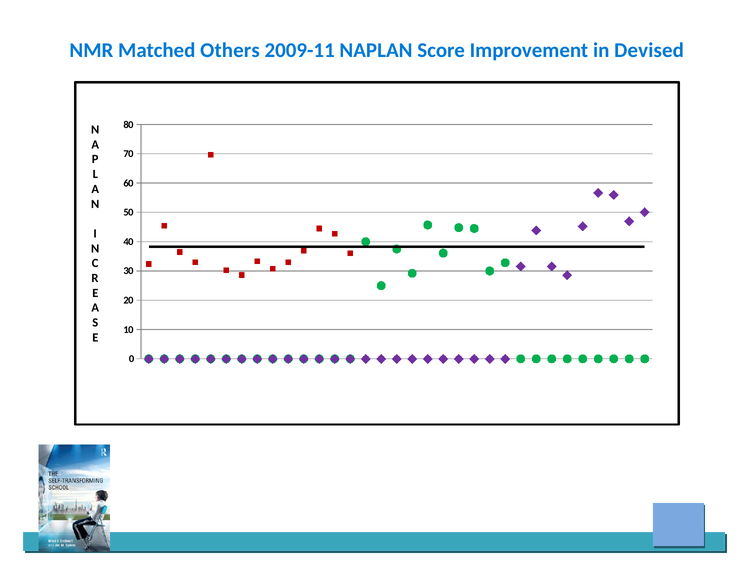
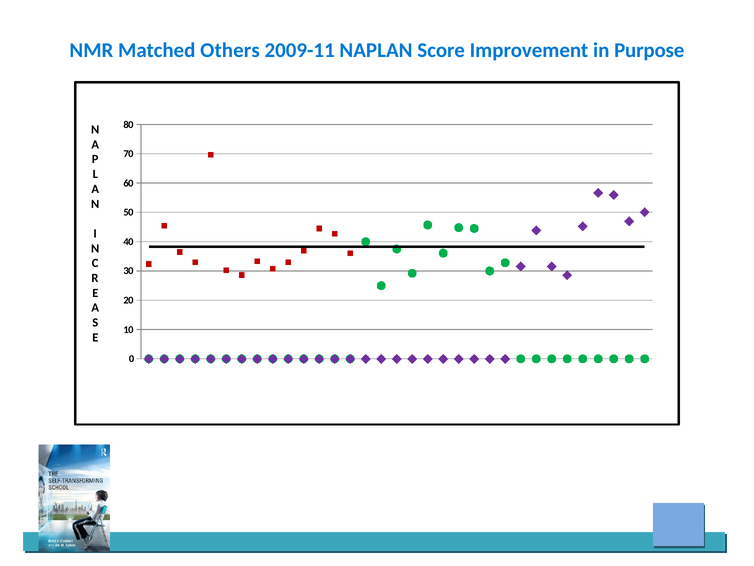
Devised: Devised -> Purpose
